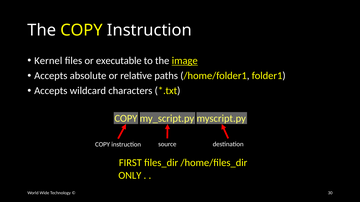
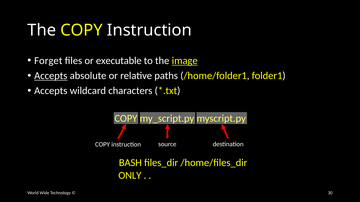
Kernel: Kernel -> Forget
Accepts at (51, 76) underline: none -> present
FIRST: FIRST -> BASH
